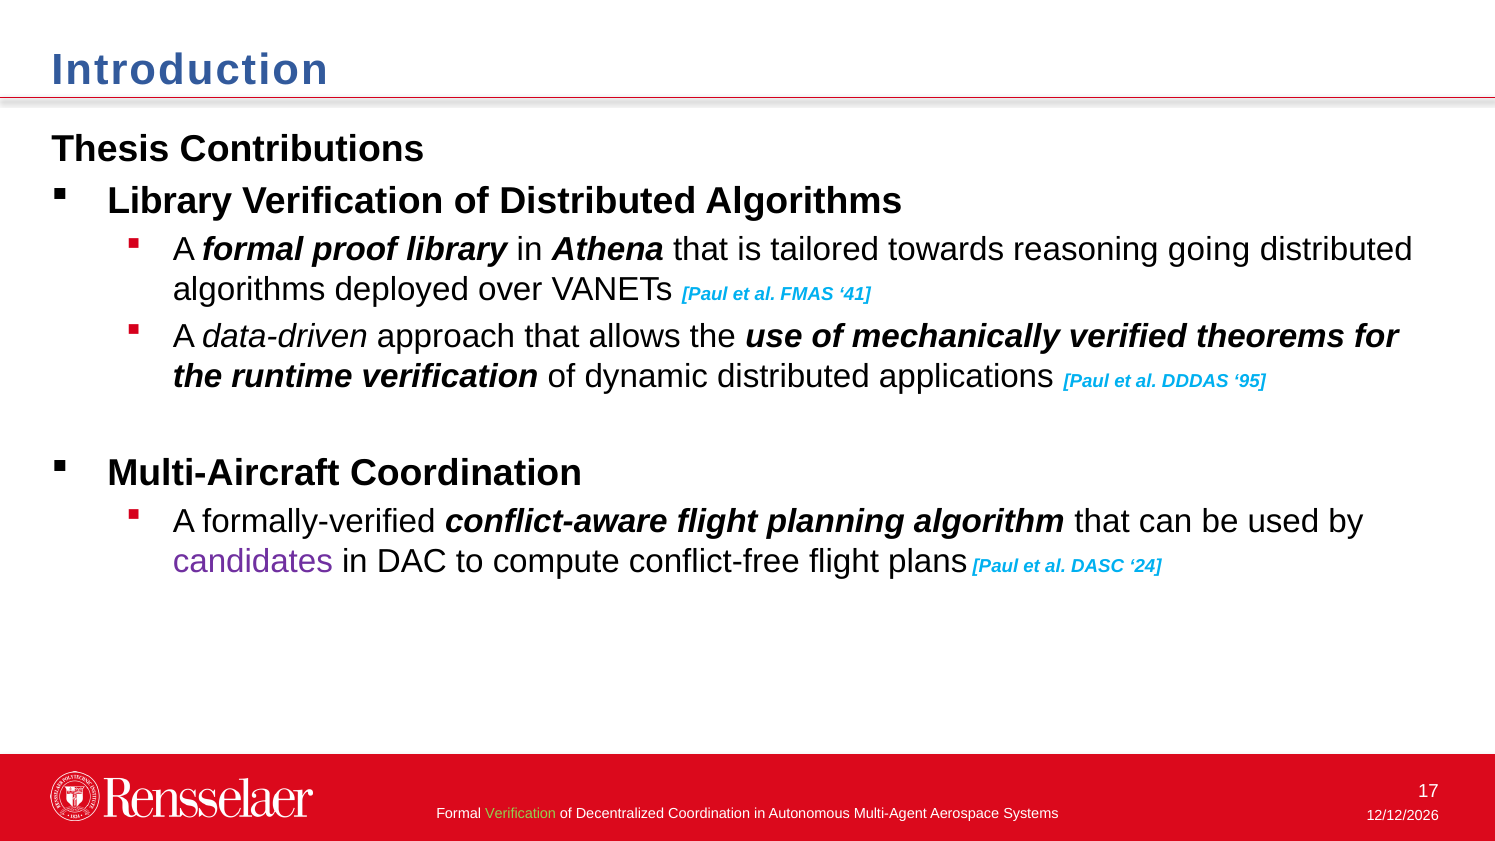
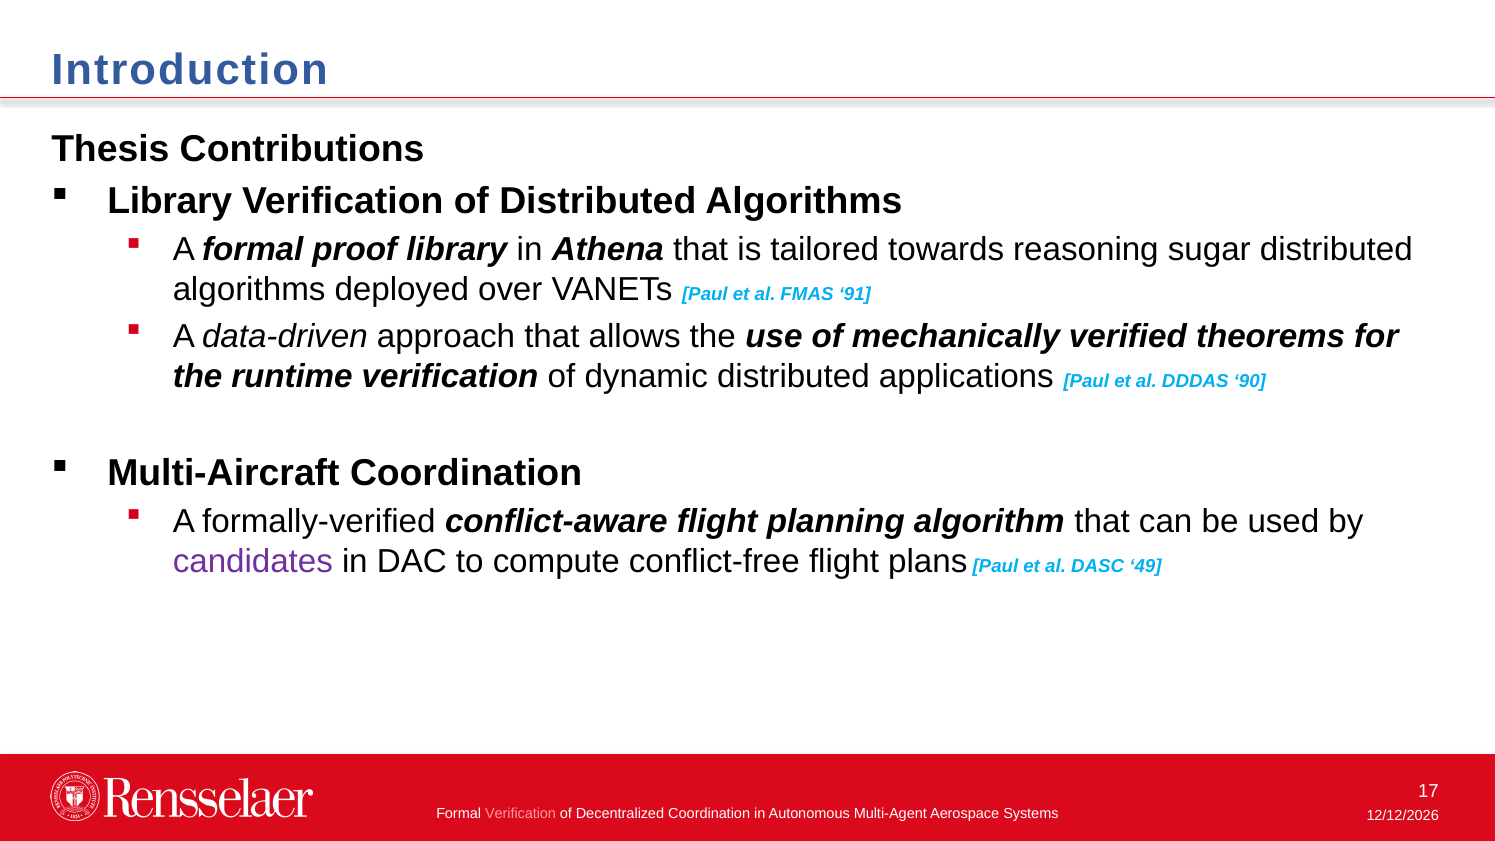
going: going -> sugar
41: 41 -> 91
95: 95 -> 90
24: 24 -> 49
Verification at (521, 814) colour: light green -> pink
